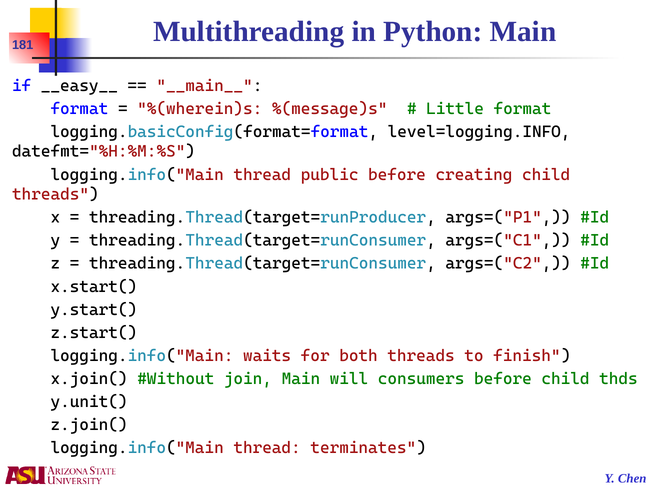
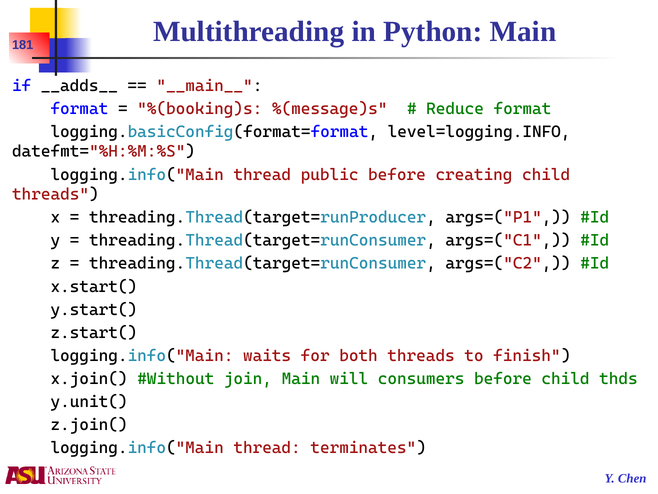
__easy__: __easy__ -> __adds__
%(wherein)s: %(wherein)s -> %(booking)s
Little: Little -> Reduce
